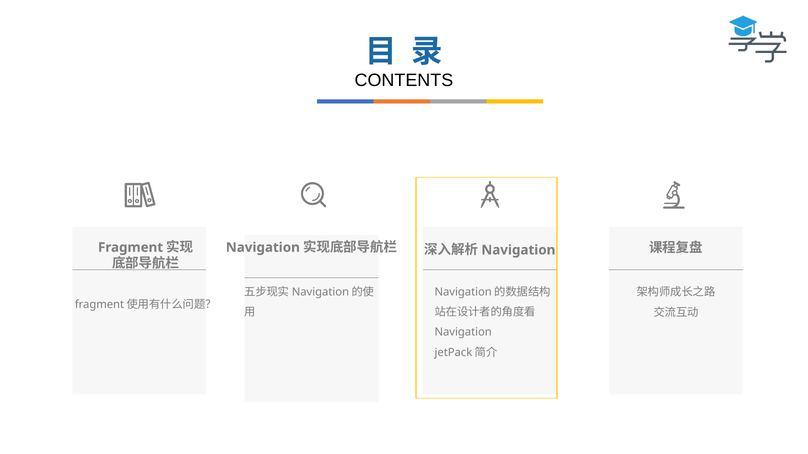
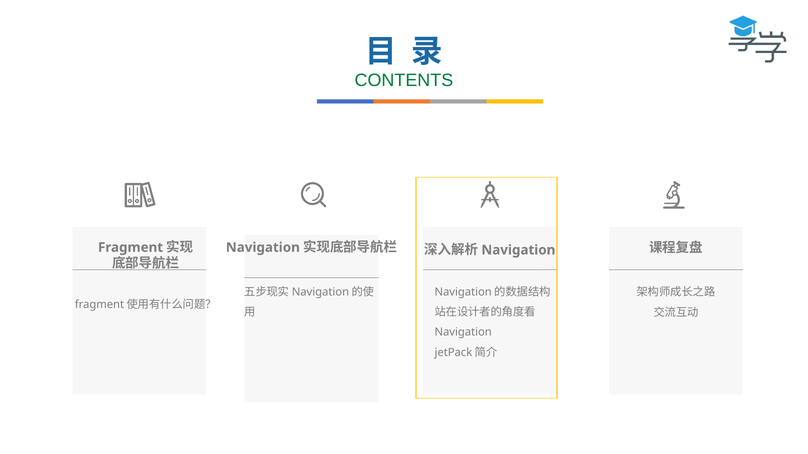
CONTENTS colour: black -> green
